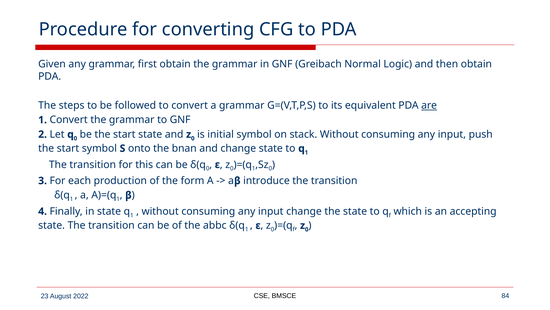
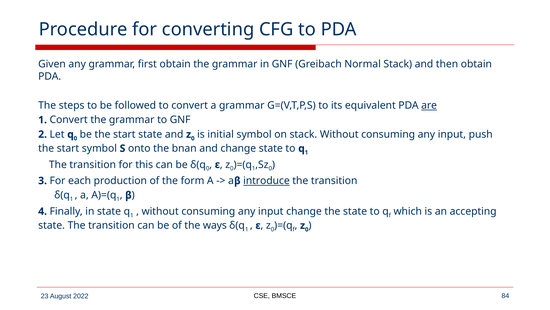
Normal Logic: Logic -> Stack
introduce underline: none -> present
abbc: abbc -> ways
